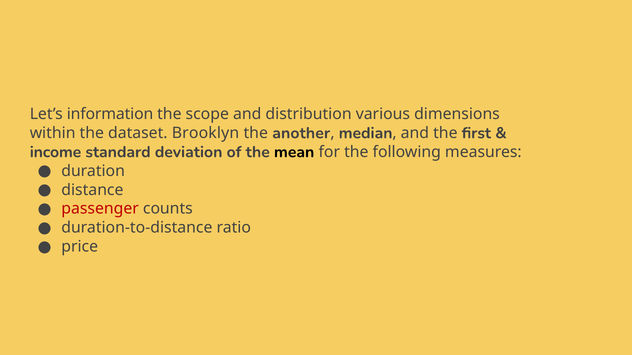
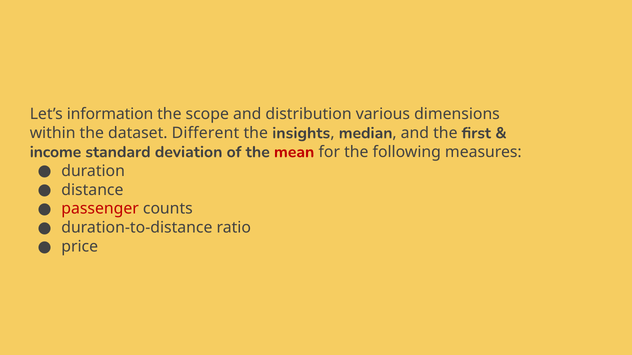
Brooklyn: Brooklyn -> Different
another: another -> insights
mean colour: black -> red
